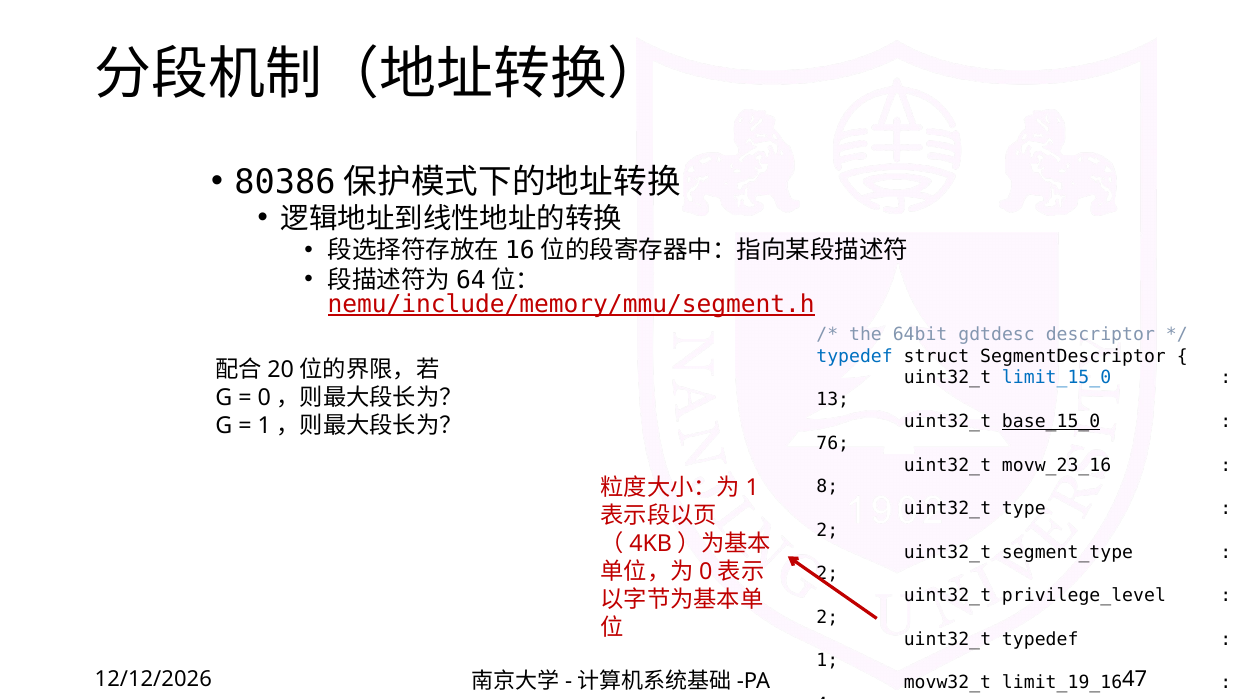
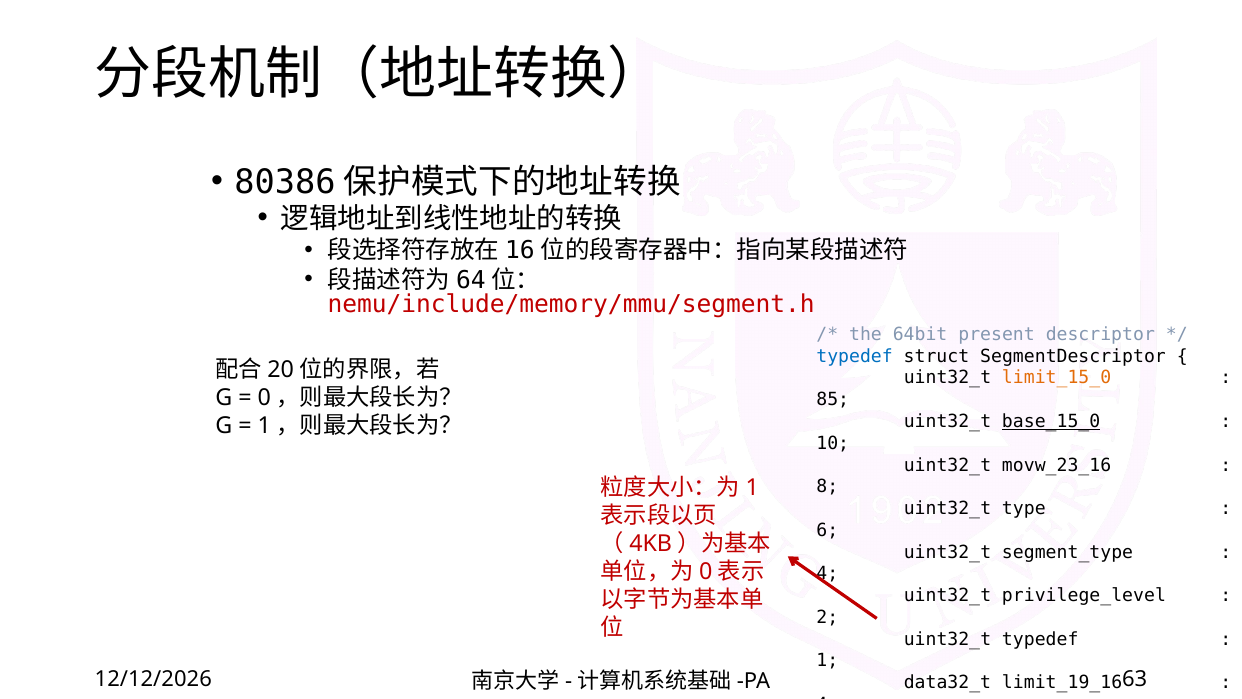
nemu/include/memory/mmu/segment.h underline: present -> none
gdtdesc: gdtdesc -> present
limit_15_0 colour: blue -> orange
13: 13 -> 85
76: 76 -> 10
2 at (827, 530): 2 -> 6
2 at (827, 574): 2 -> 4
47: 47 -> 63
movw32_t: movw32_t -> data32_t
